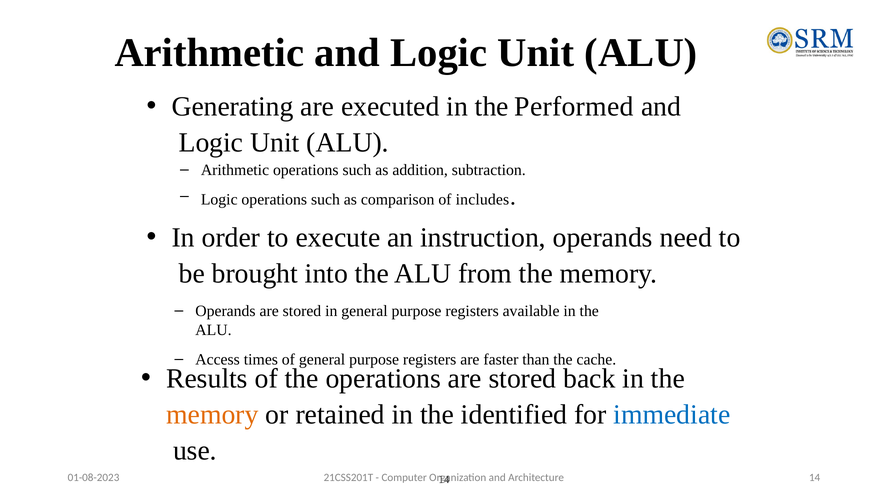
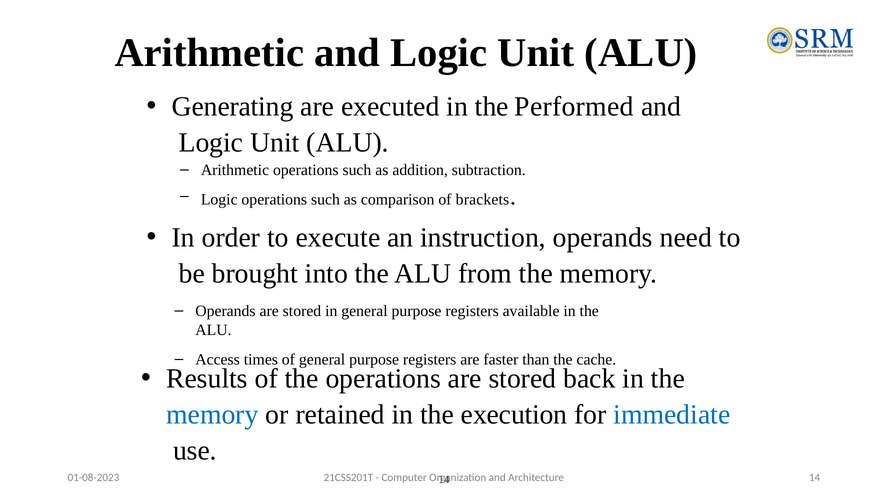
includes: includes -> brackets
memory at (212, 414) colour: orange -> blue
identified: identified -> execution
